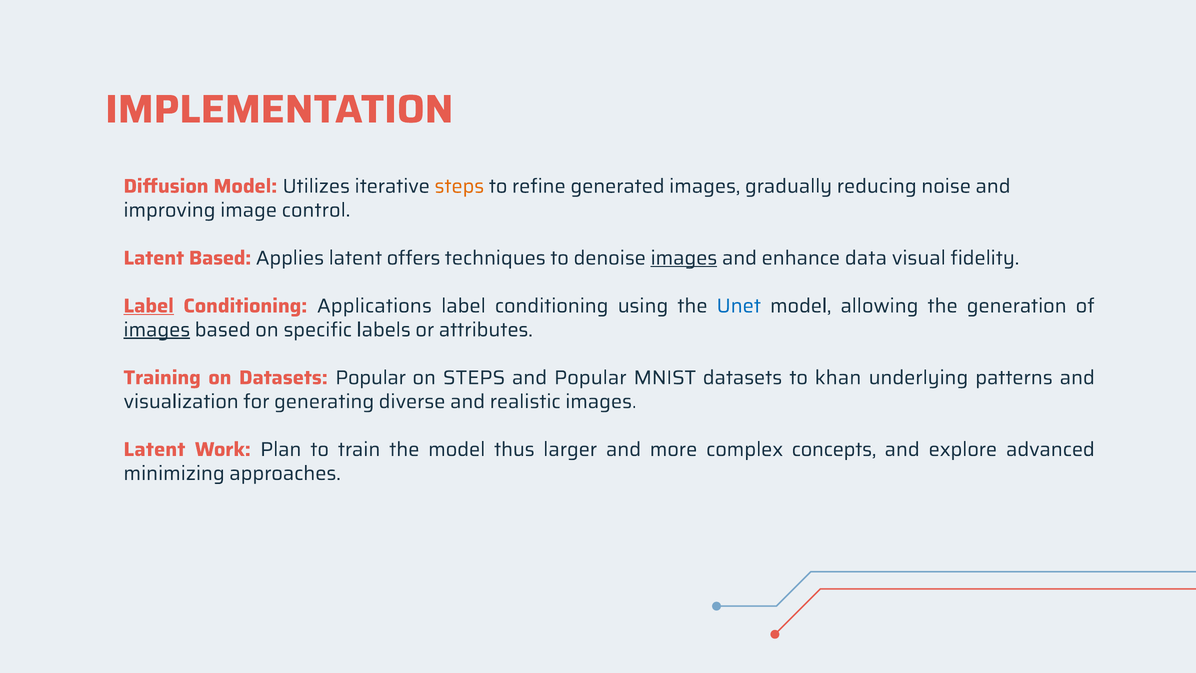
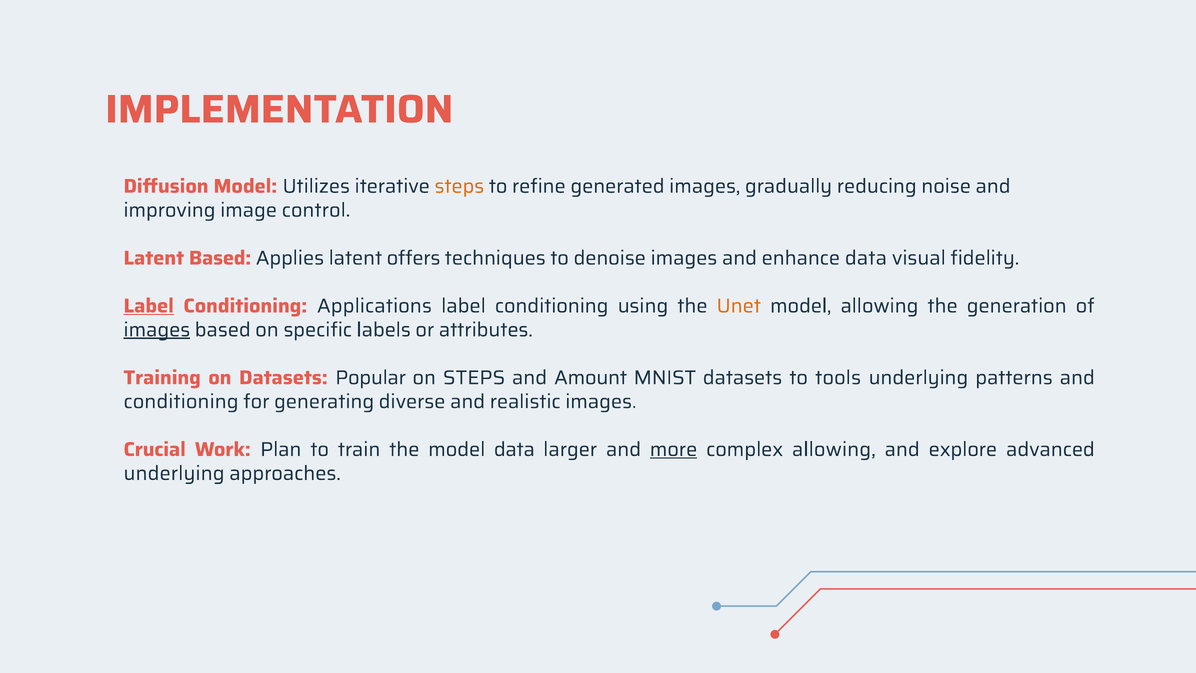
images at (684, 258) underline: present -> none
Unet colour: blue -> orange
and Popular: Popular -> Amount
khan: khan -> tools
visualization at (181, 401): visualization -> conditioning
Latent at (154, 449): Latent -> Crucial
model thus: thus -> data
more underline: none -> present
complex concepts: concepts -> allowing
minimizing at (174, 473): minimizing -> underlying
